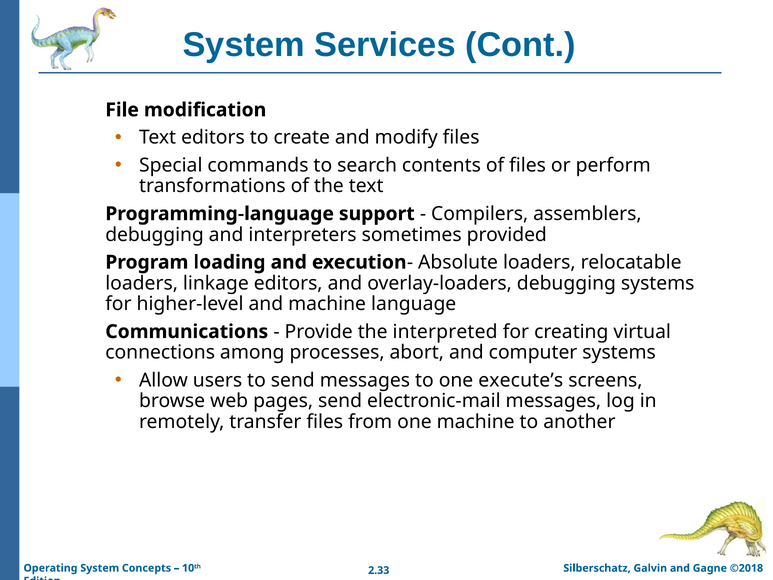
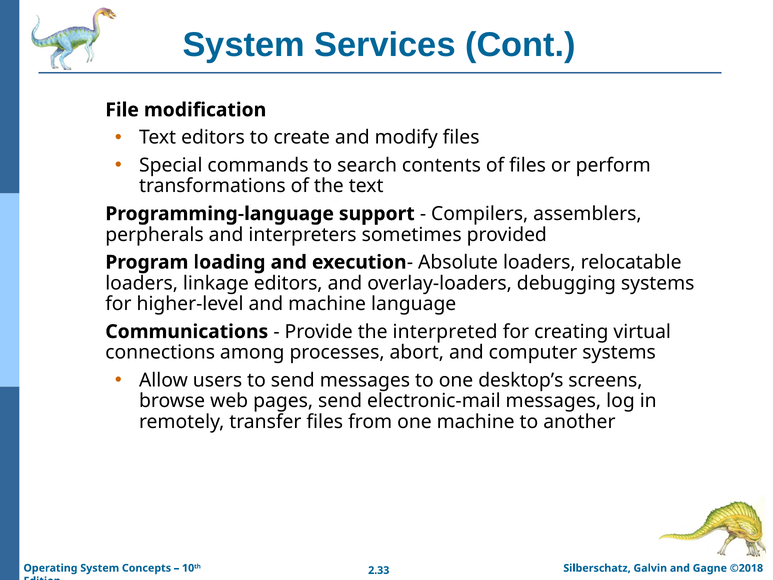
debugging at (155, 235): debugging -> perpherals
execute’s: execute’s -> desktop’s
